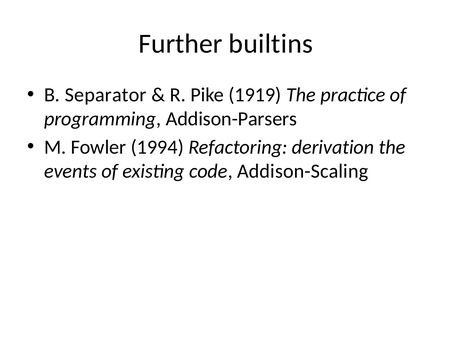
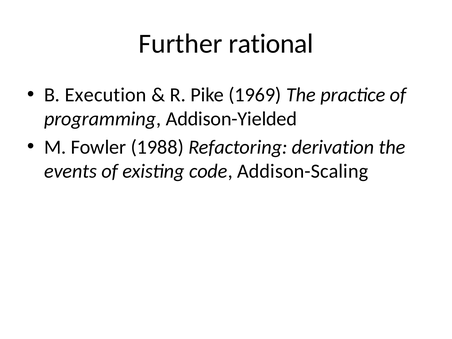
builtins: builtins -> rational
Separator: Separator -> Execution
1919: 1919 -> 1969
Addison-Parsers: Addison-Parsers -> Addison-Yielded
1994: 1994 -> 1988
